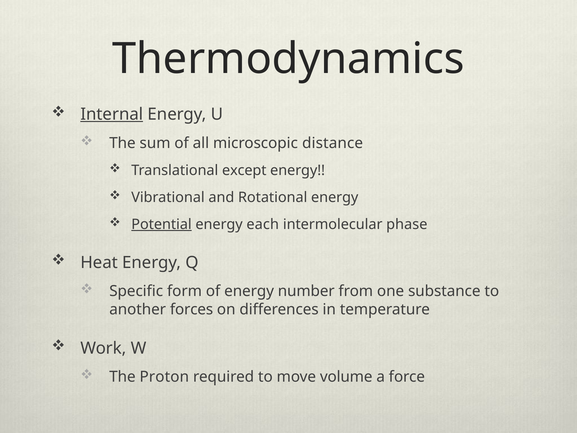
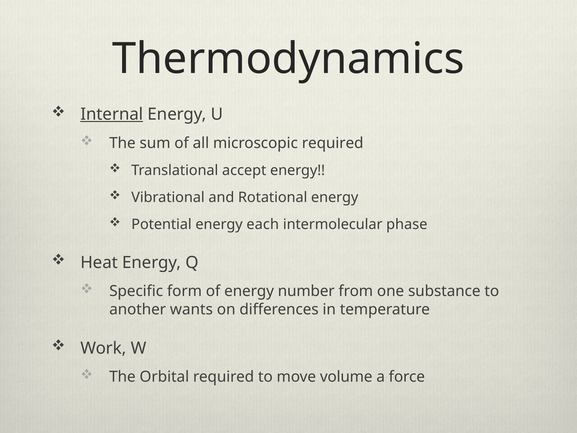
microscopic distance: distance -> required
except: except -> accept
Potential underline: present -> none
forces: forces -> wants
Proton: Proton -> Orbital
